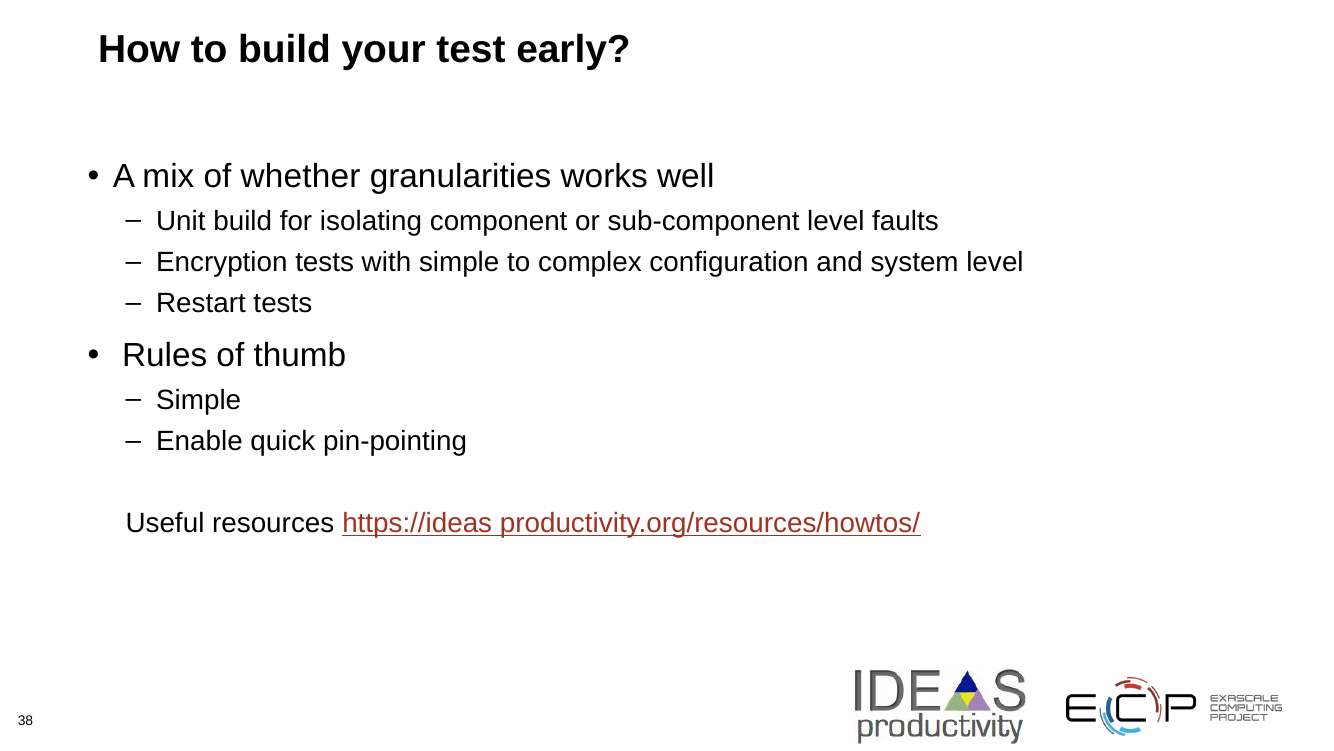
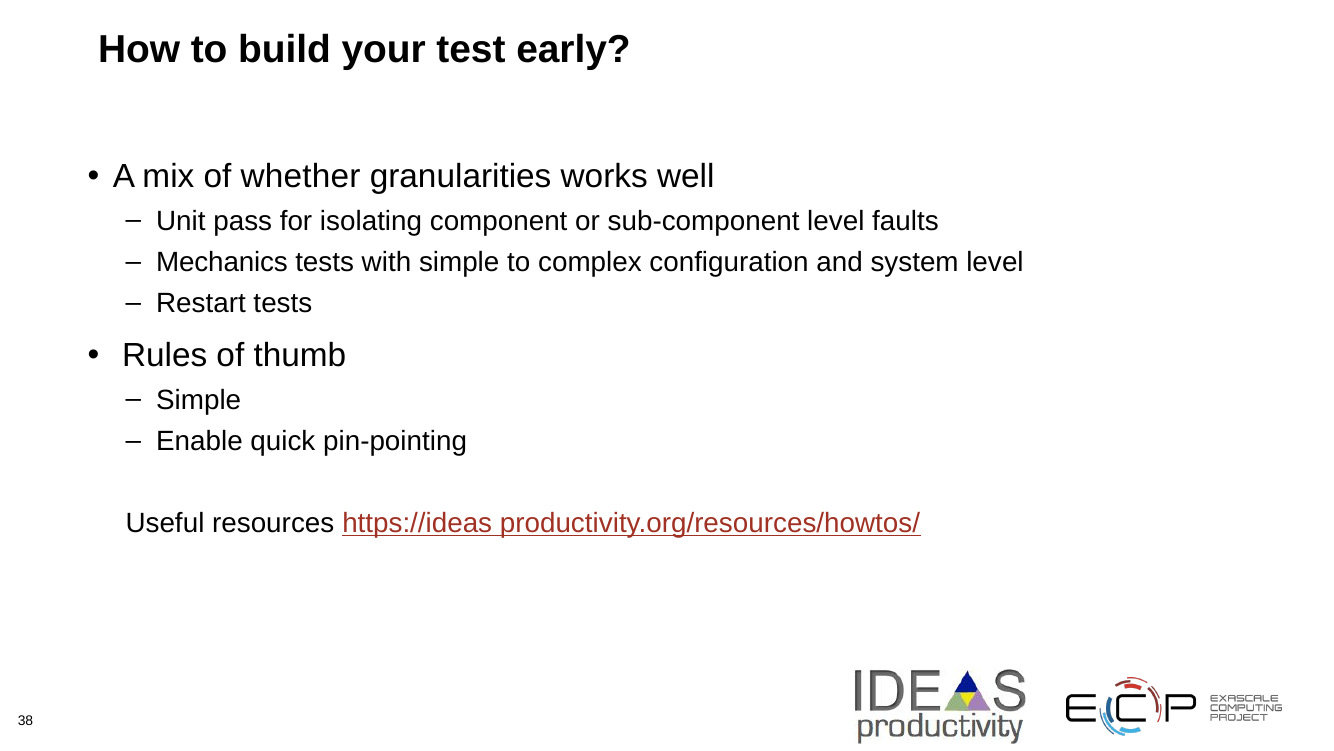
Unit build: build -> pass
Encryption: Encryption -> Mechanics
